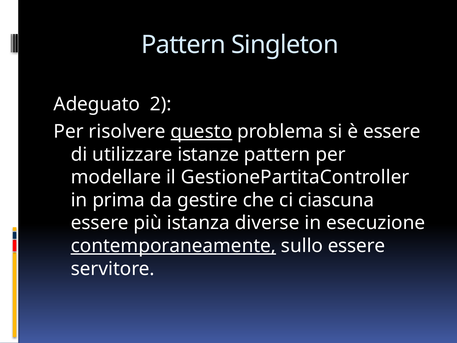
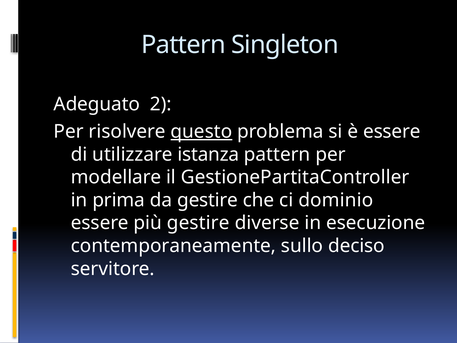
istanze: istanze -> istanza
ciascuna: ciascuna -> dominio
più istanza: istanza -> gestire
contemporaneamente underline: present -> none
sullo essere: essere -> deciso
